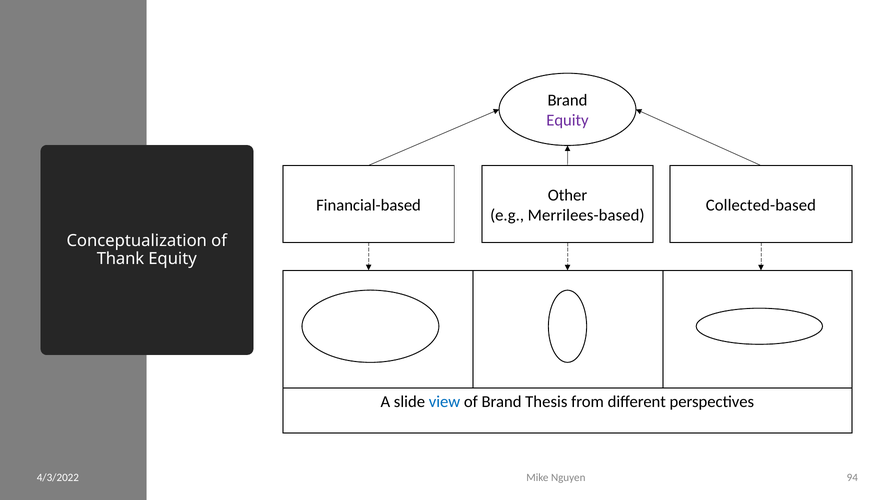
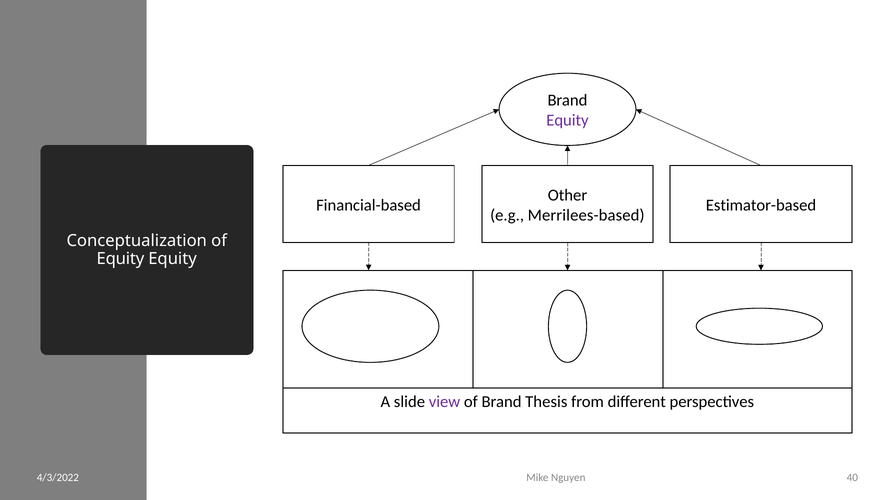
Collected-based: Collected-based -> Estimator-based
Thank at (120, 259): Thank -> Equity
view colour: blue -> purple
94: 94 -> 40
